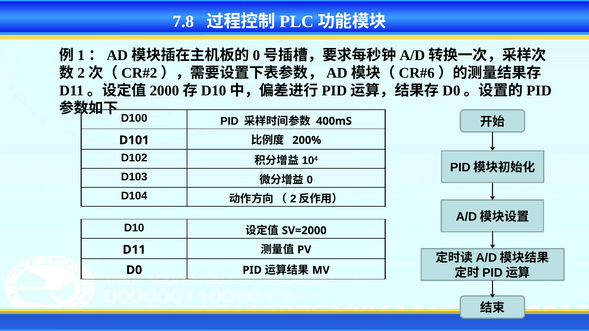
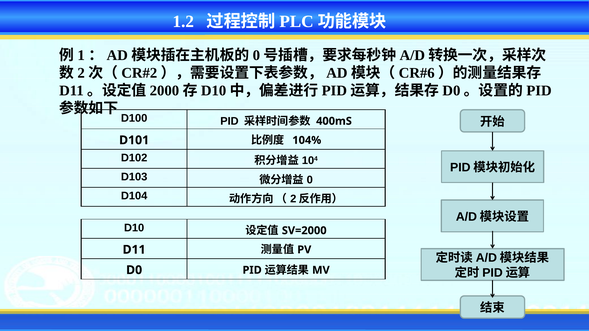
7.8: 7.8 -> 1.2
200%: 200% -> 104%
